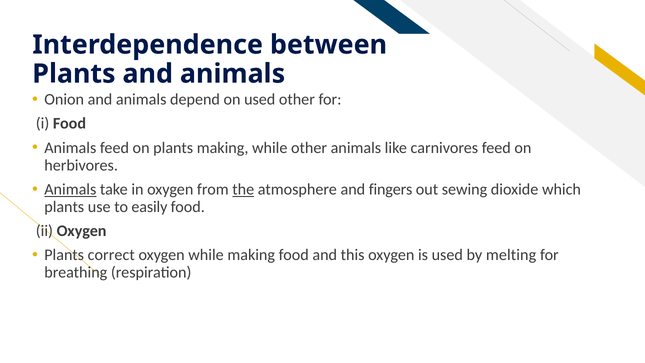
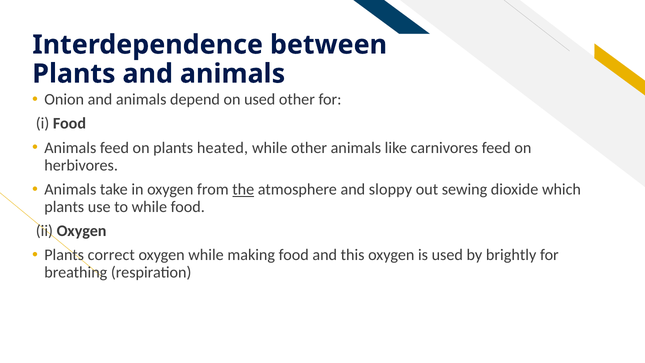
plants making: making -> heated
Animals at (70, 189) underline: present -> none
fingers: fingers -> sloppy
to easily: easily -> while
melting: melting -> brightly
